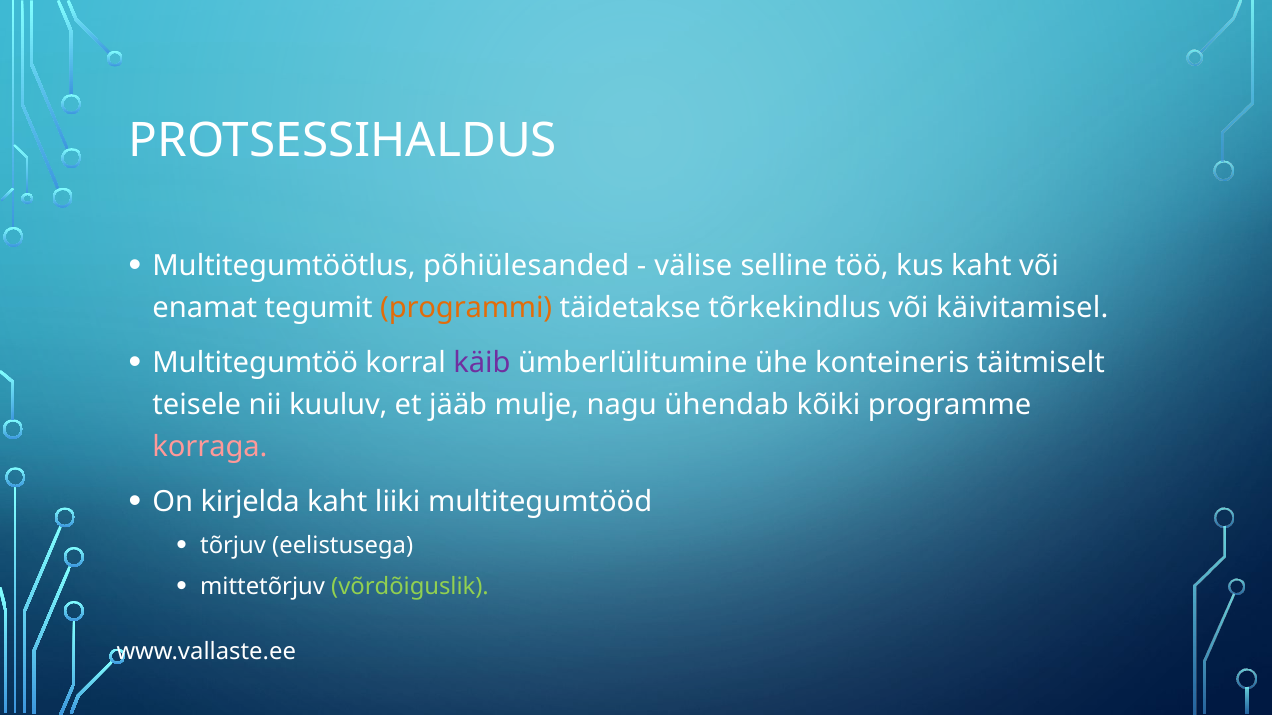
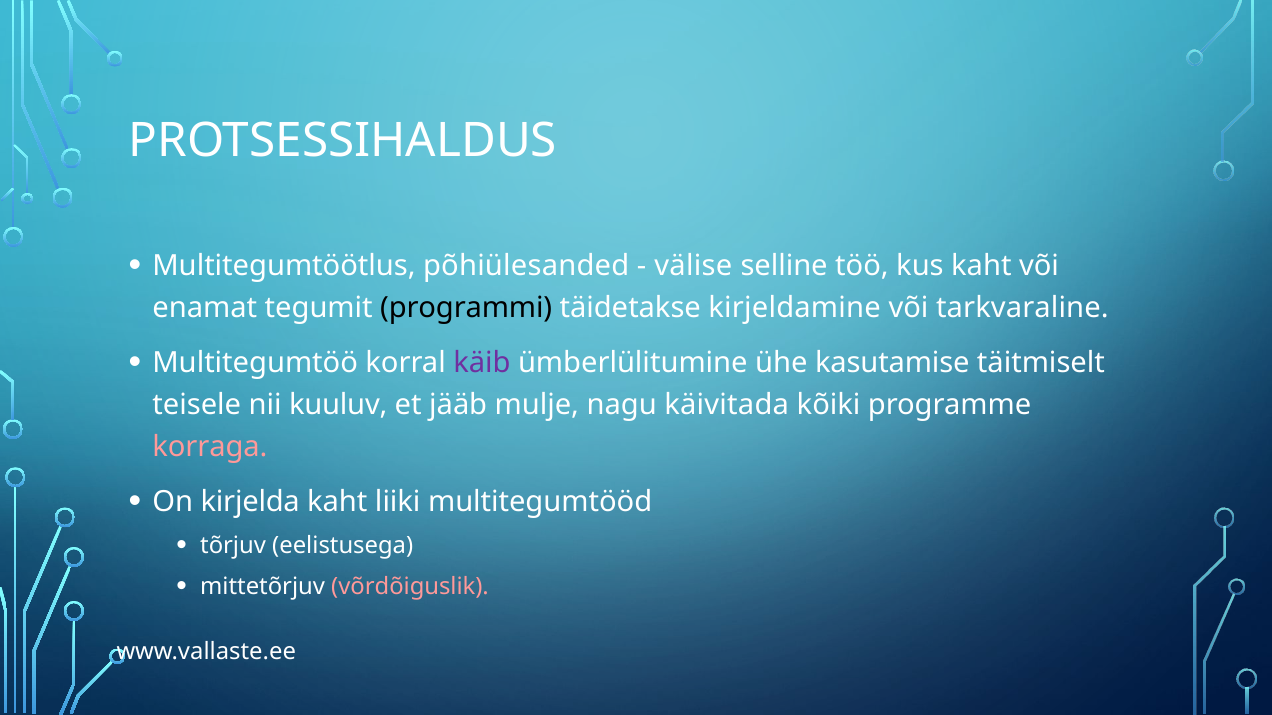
programmi colour: orange -> black
tõrkekindlus: tõrkekindlus -> kirjeldamine
käivitamisel: käivitamisel -> tarkvaraline
konteineris: konteineris -> kasutamise
ühendab: ühendab -> käivitada
võrdõiguslik colour: light green -> pink
